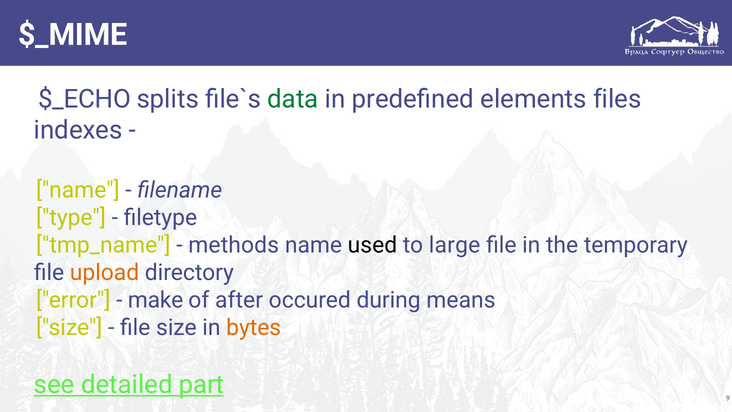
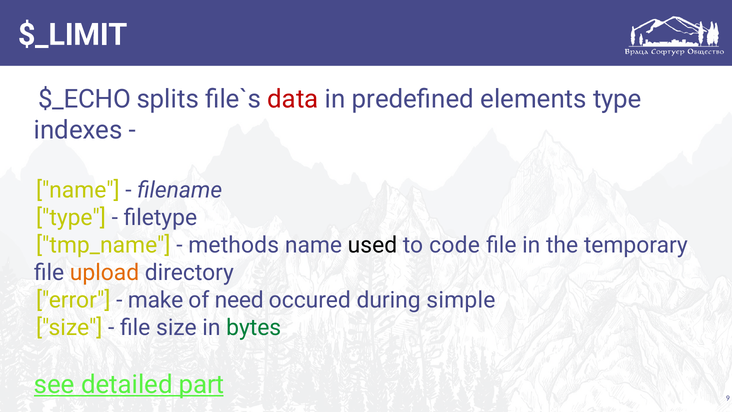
$_MIME: $_MIME -> $_LIMIT
data colour: green -> red
files: files -> type
large: large -> code
after: after -> need
means: means -> simple
bytes colour: orange -> green
